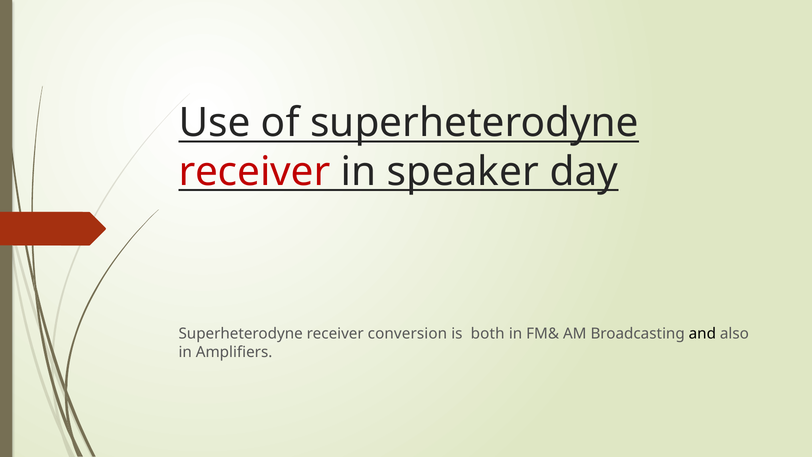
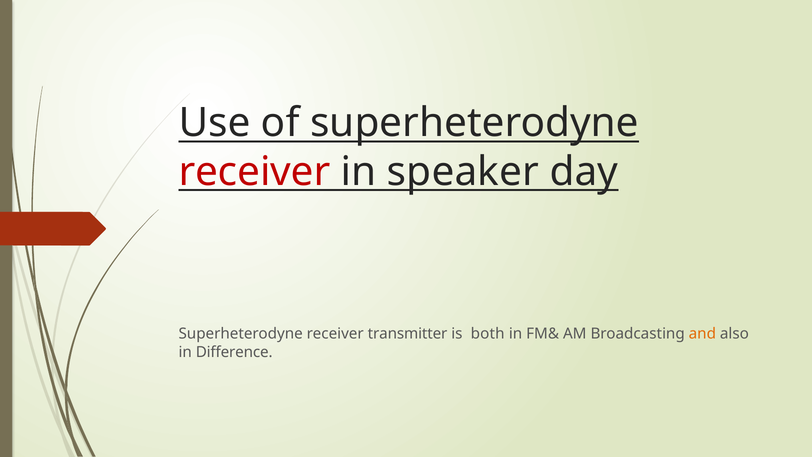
conversion: conversion -> transmitter
and colour: black -> orange
Amplifiers: Amplifiers -> Difference
